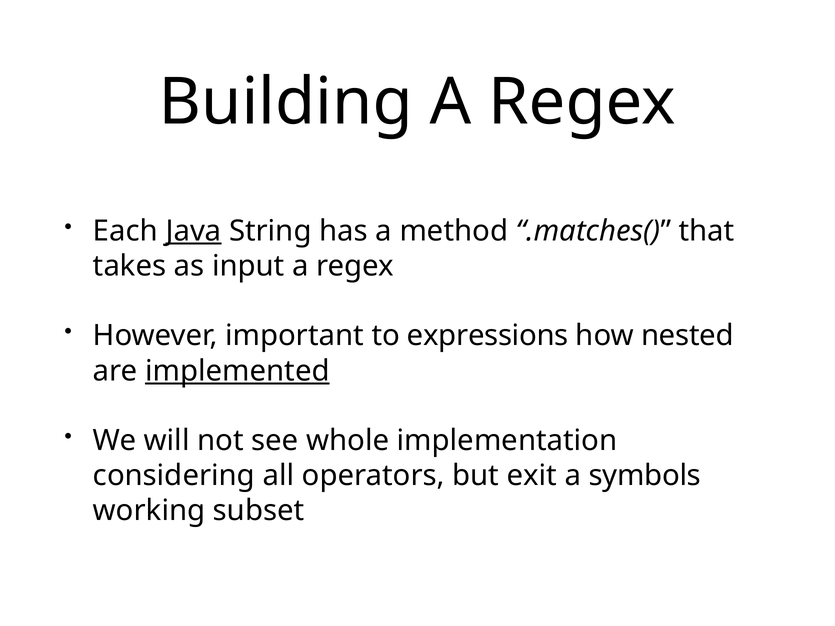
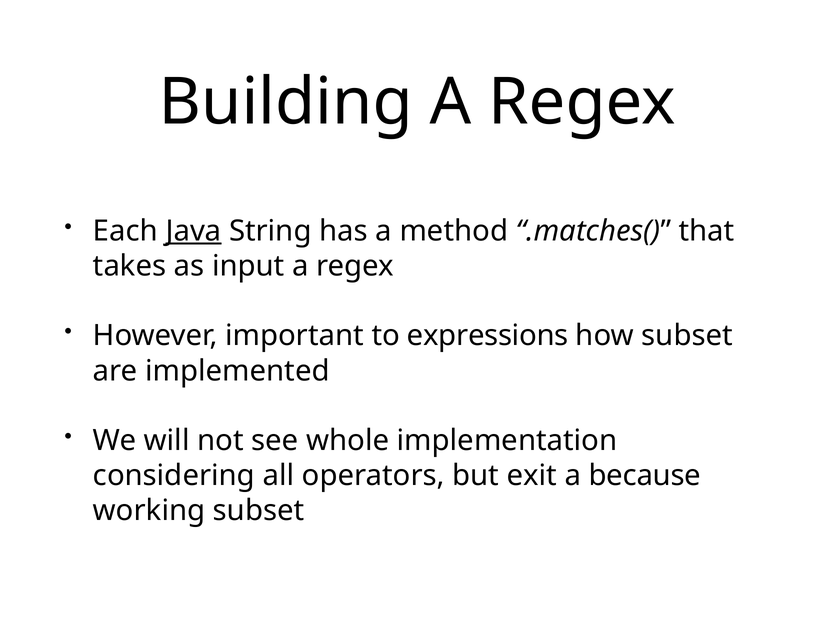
how nested: nested -> subset
implemented underline: present -> none
symbols: symbols -> because
